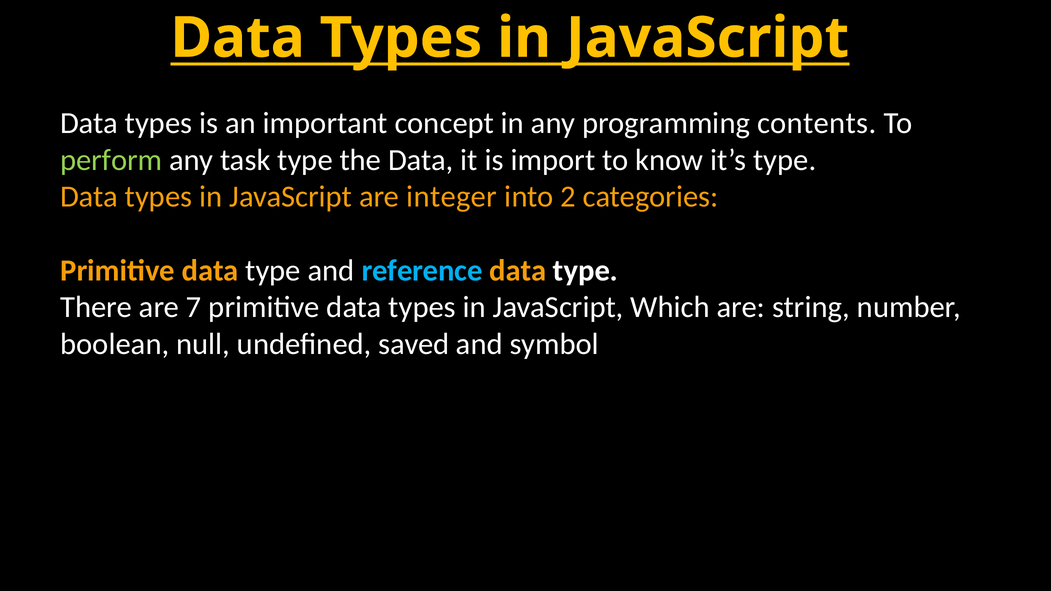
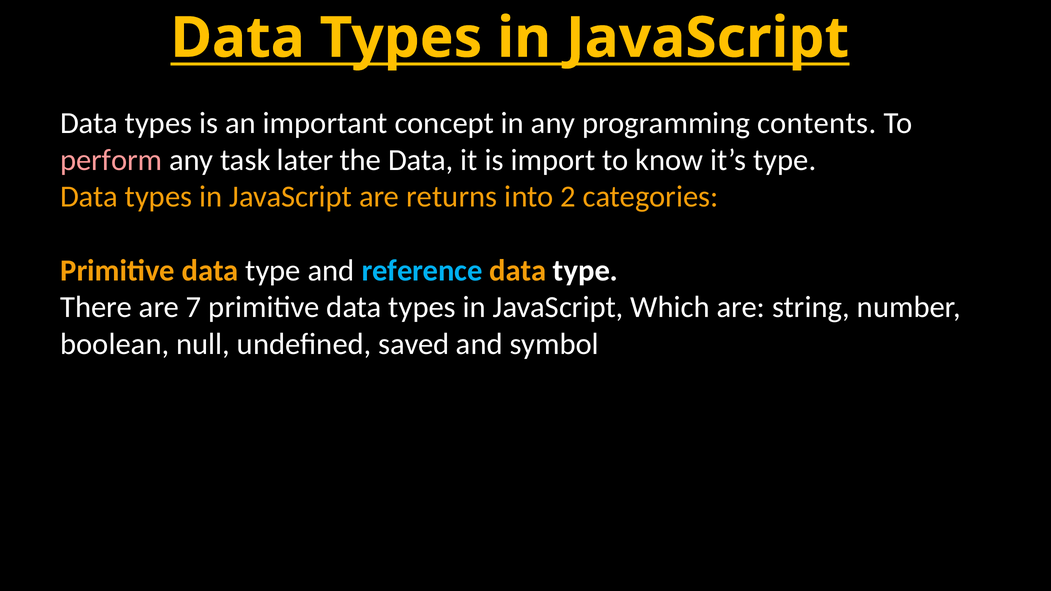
perform colour: light green -> pink
task type: type -> later
integer: integer -> returns
